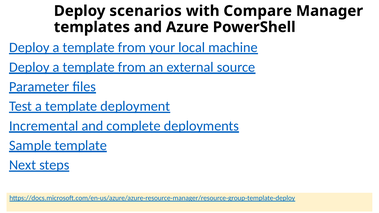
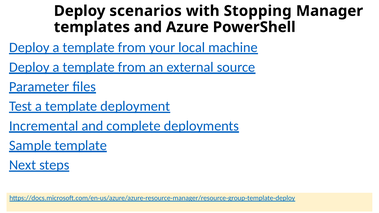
Compare: Compare -> Stopping
